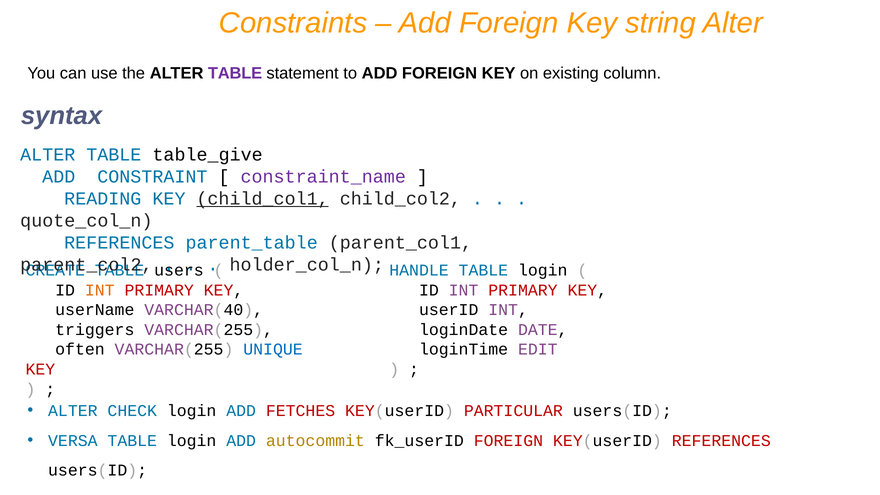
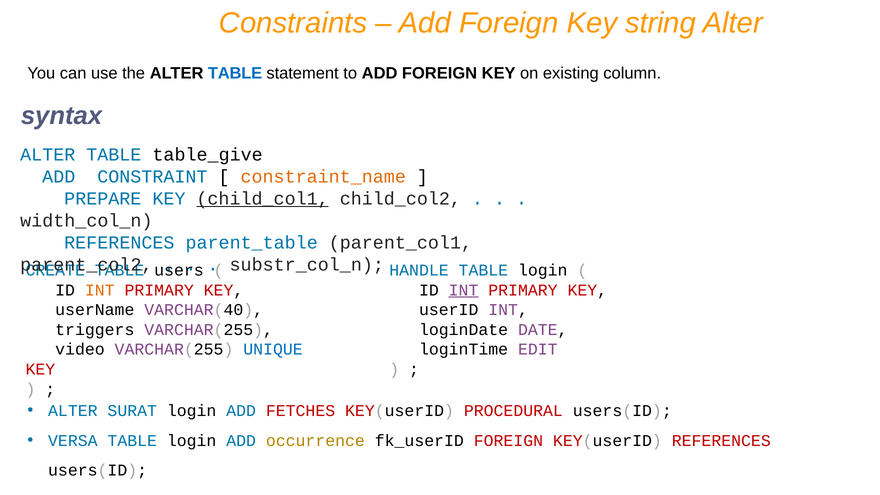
TABLE at (235, 73) colour: purple -> blue
constraint_name colour: purple -> orange
READING: READING -> PREPARE
quote_col_n: quote_col_n -> width_col_n
holder_col_n: holder_col_n -> substr_col_n
INT at (464, 290) underline: none -> present
often: often -> video
CHECK: CHECK -> SURAT
PARTICULAR: PARTICULAR -> PROCEDURAL
autocommit: autocommit -> occurrence
